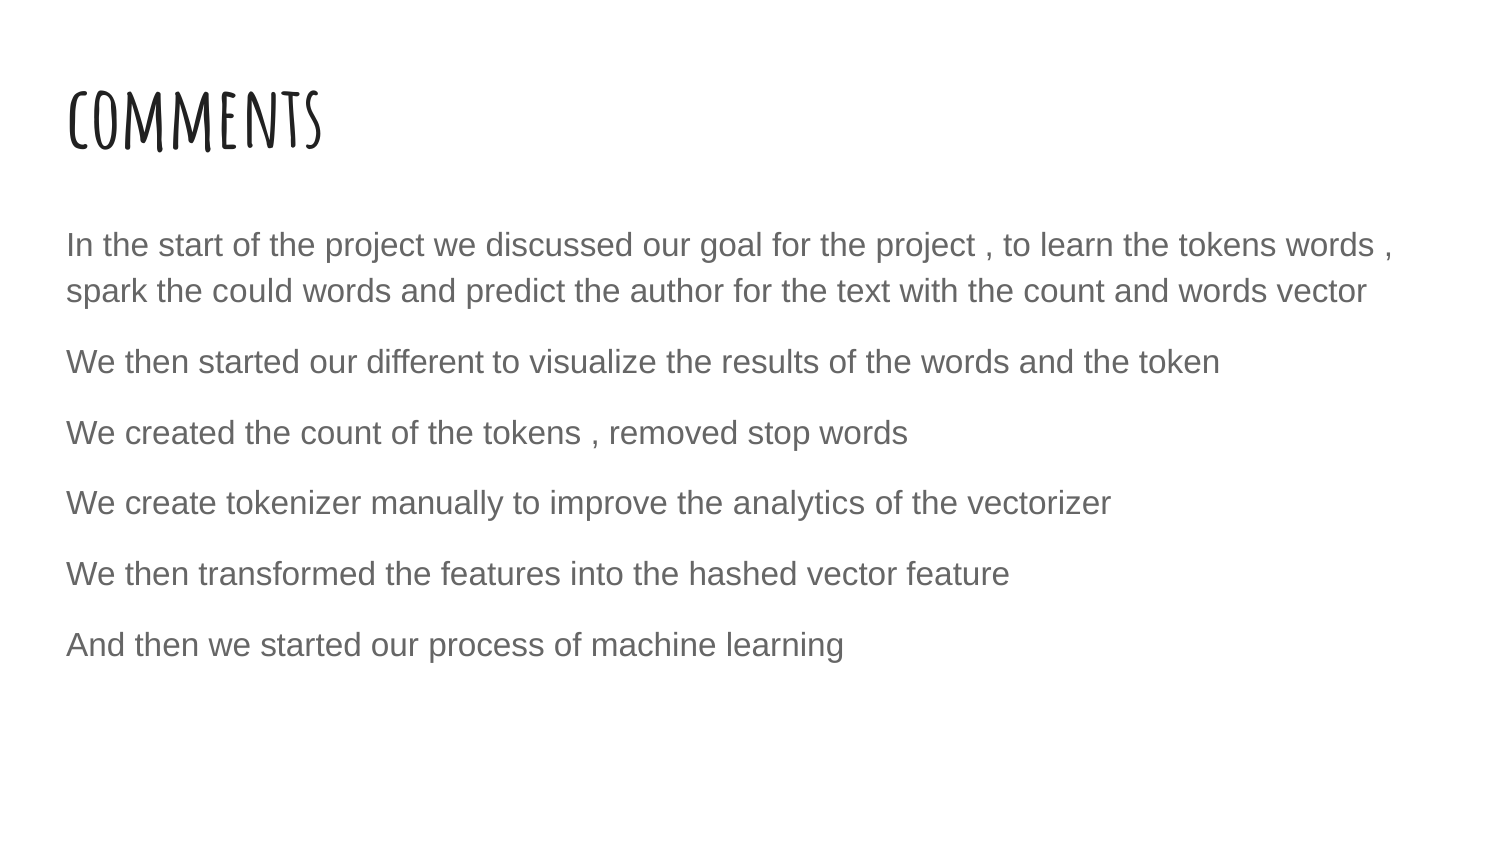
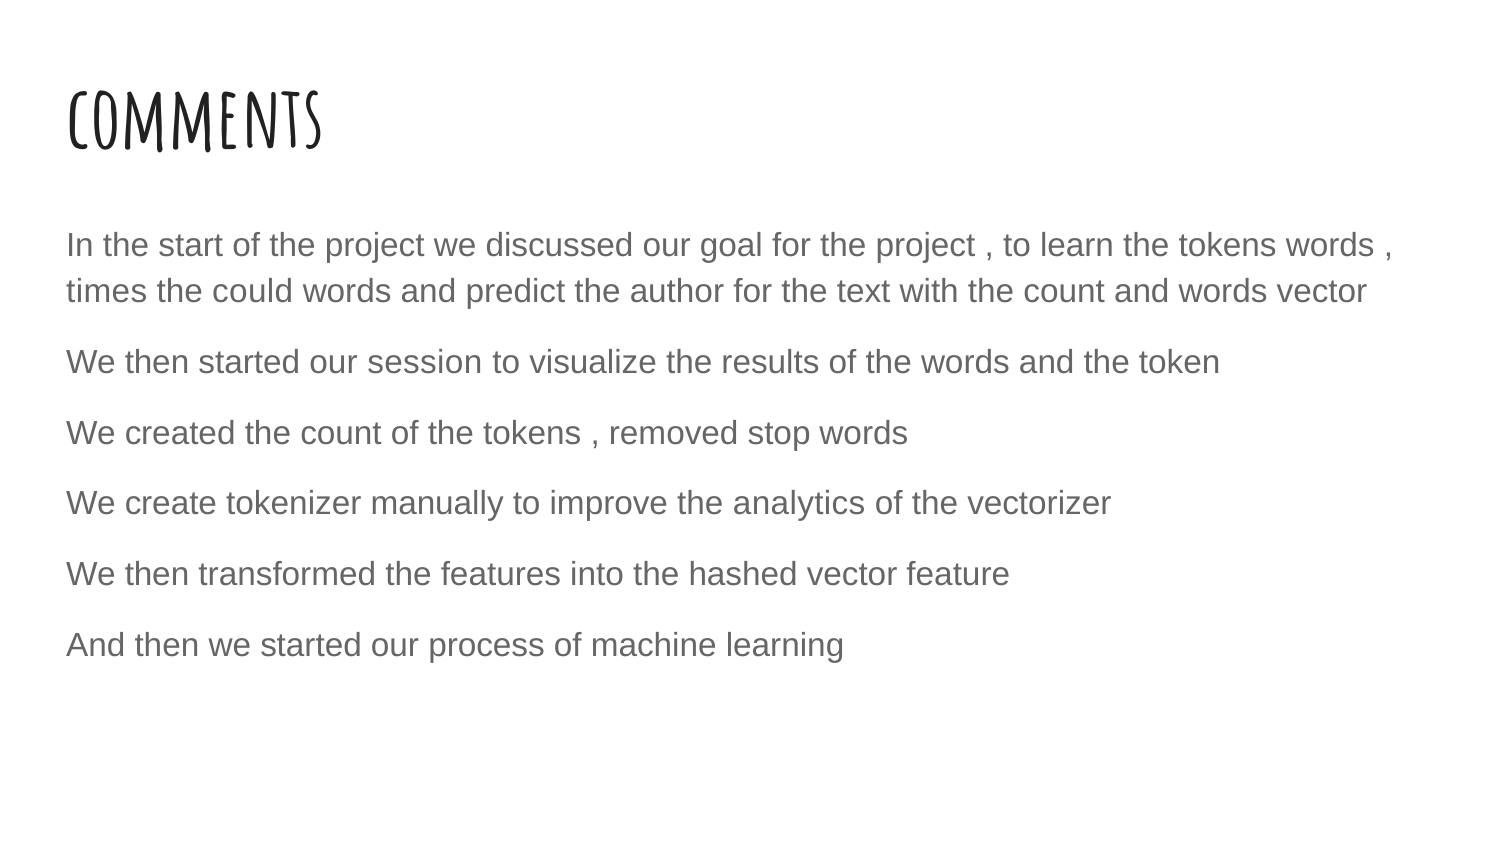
spark: spark -> times
different: different -> session
